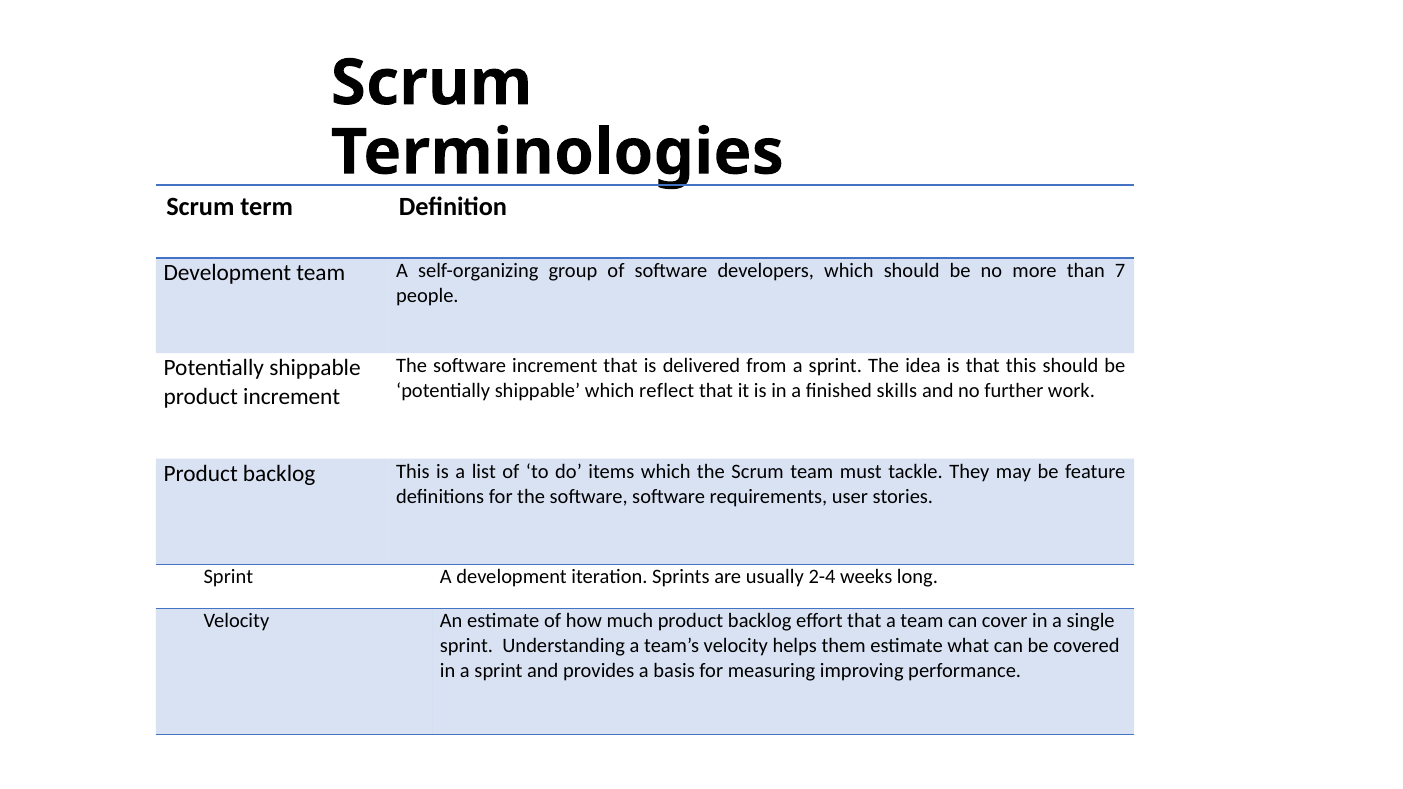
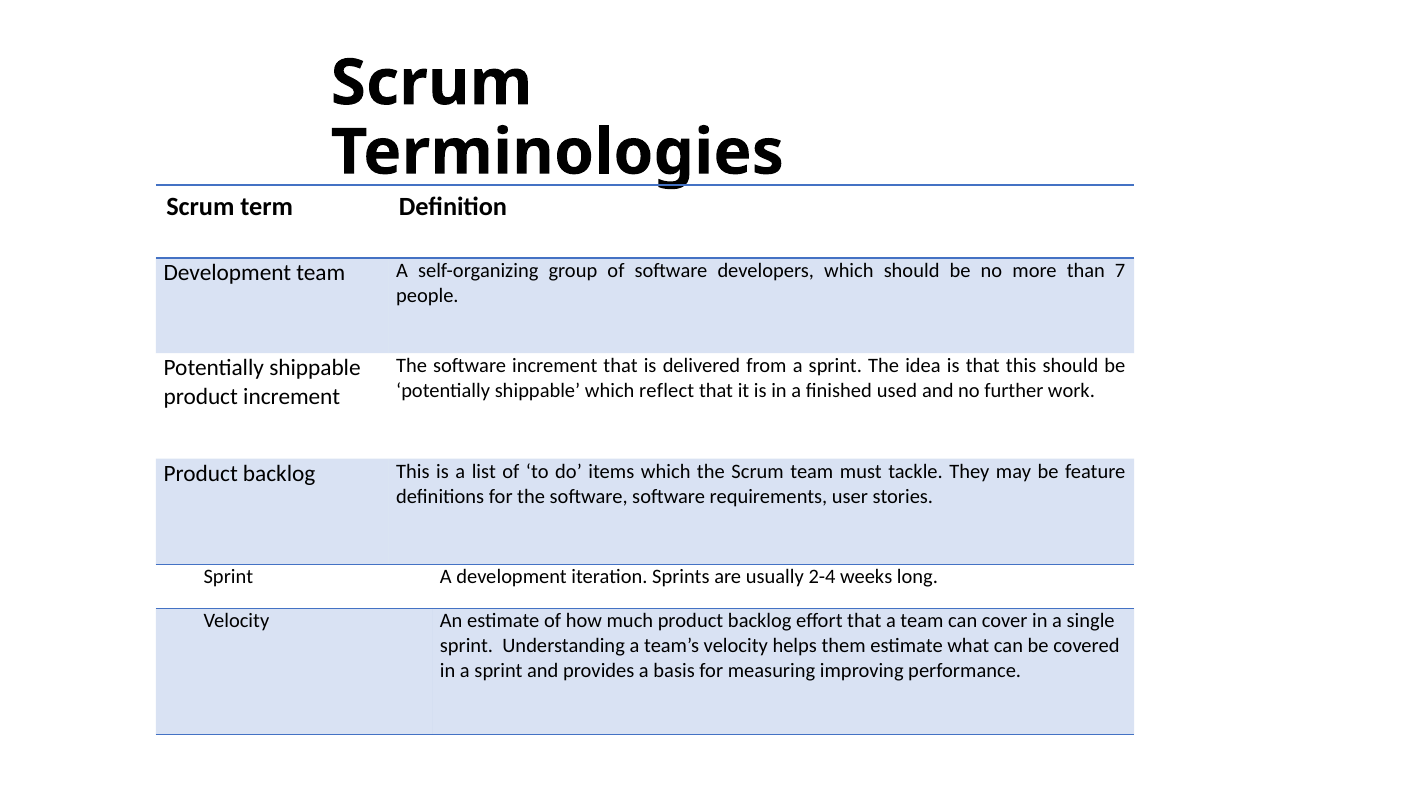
skills: skills -> used
